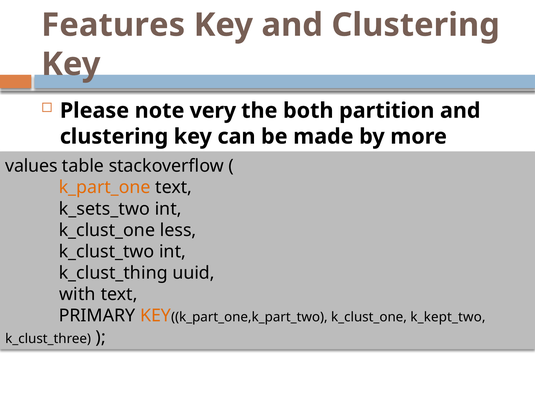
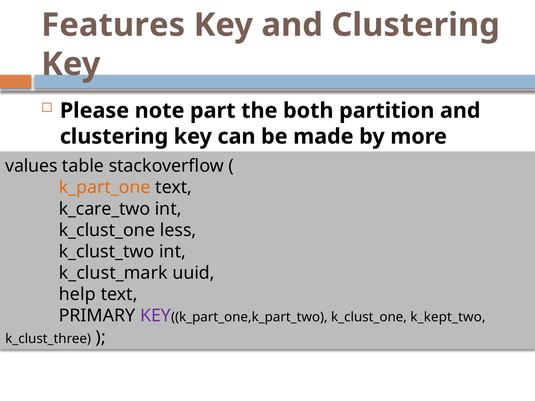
very: very -> part
k_sets_two: k_sets_two -> k_care_two
k_clust_thing: k_clust_thing -> k_clust_mark
with: with -> help
KEY at (156, 316) colour: orange -> purple
